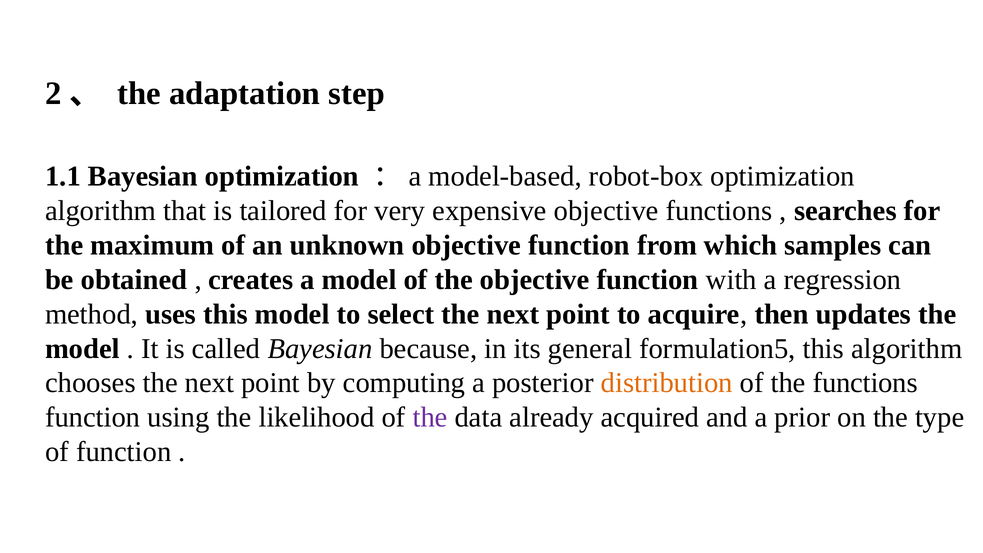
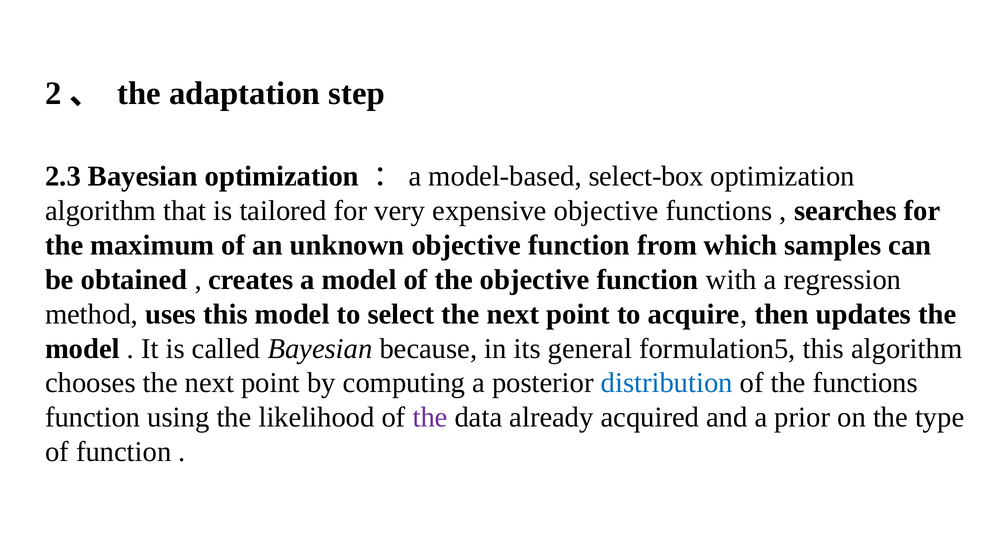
1.1: 1.1 -> 2.3
robot-box: robot-box -> select-box
distribution colour: orange -> blue
